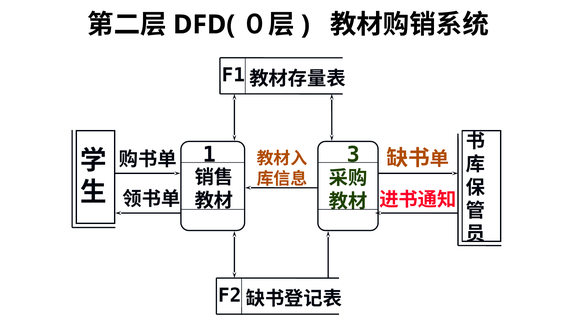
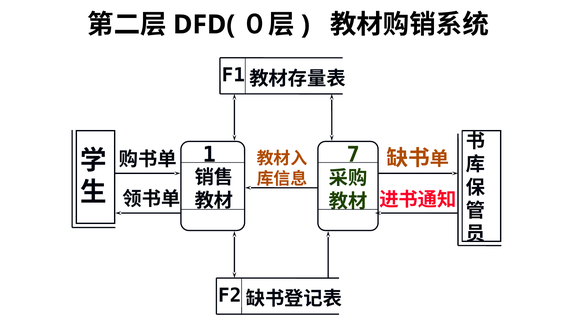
3: 3 -> 7
